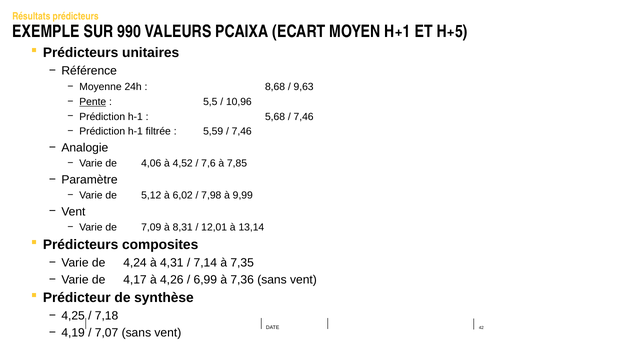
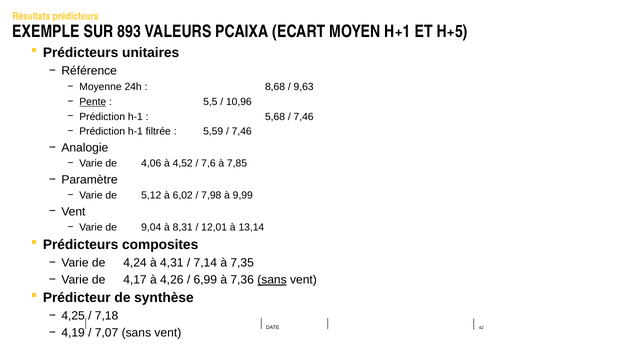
990: 990 -> 893
7,09: 7,09 -> 9,04
sans at (272, 280) underline: none -> present
